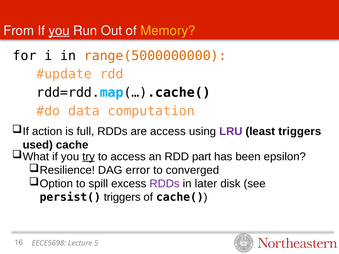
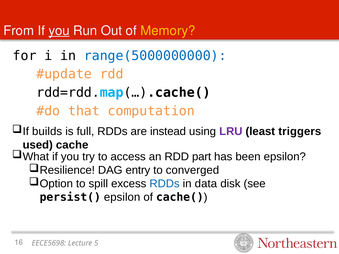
range(5000000000 colour: orange -> blue
data: data -> that
action: action -> builds
are access: access -> instead
try underline: present -> none
error: error -> entry
RDDs at (165, 184) colour: purple -> blue
later: later -> data
persist( triggers: triggers -> epsilon
